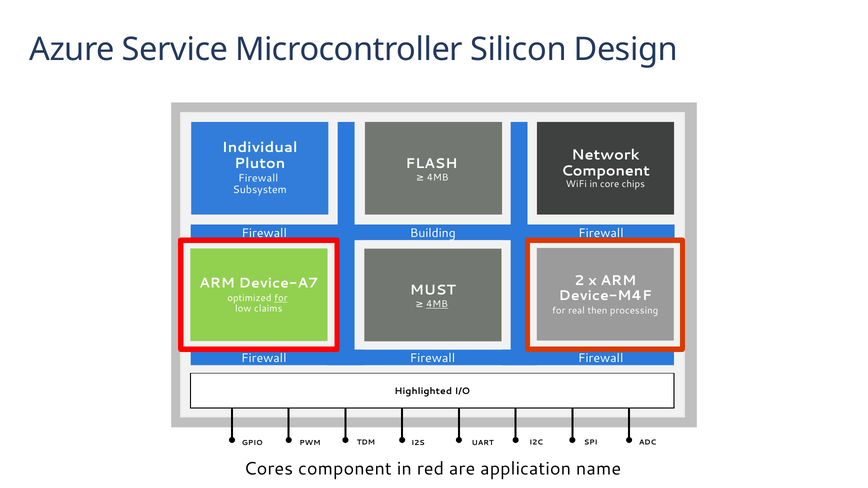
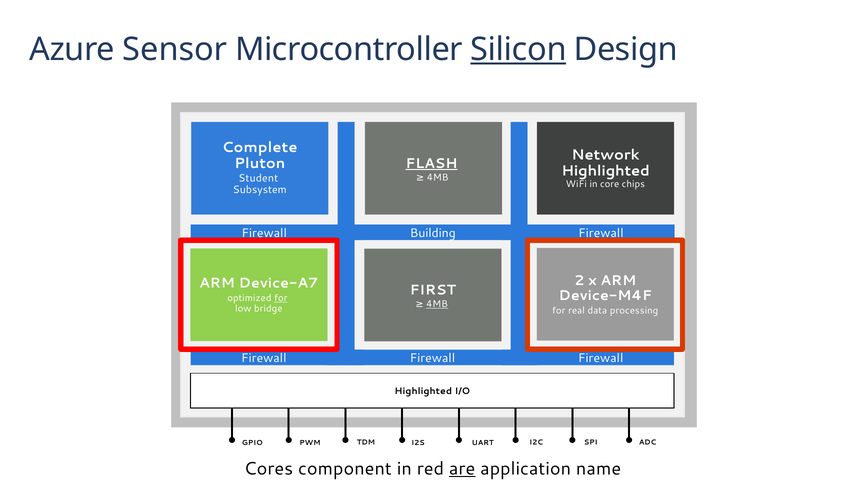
Service: Service -> Sensor
Silicon underline: none -> present
Individual: Individual -> Complete
FLASH underline: none -> present
Component at (606, 171): Component -> Highlighted
Firewall at (258, 178): Firewall -> Student
MUST: MUST -> FIRST
claims: claims -> bridge
then: then -> data
are underline: none -> present
